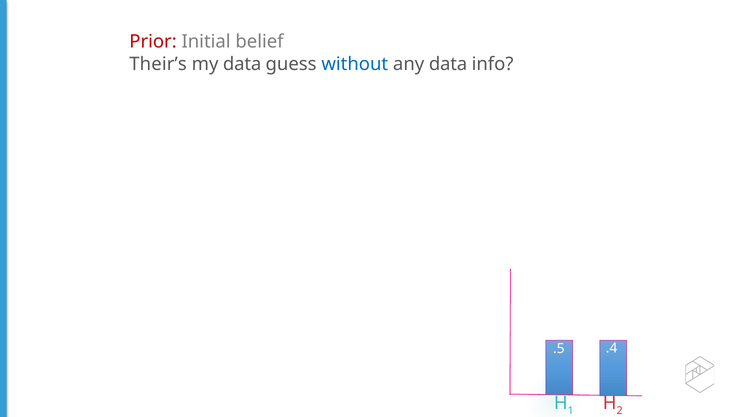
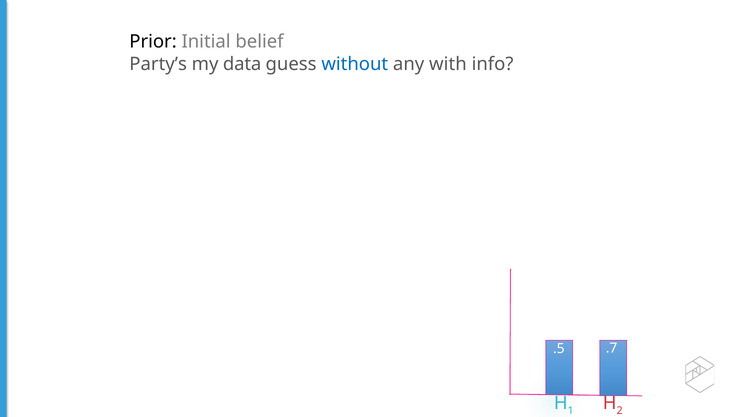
Prior colour: red -> black
Their’s: Their’s -> Party’s
any data: data -> with
.4: .4 -> .7
